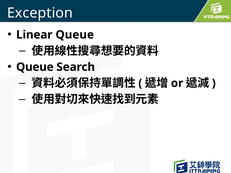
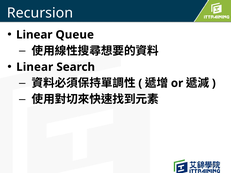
Exception: Exception -> Recursion
Queue at (35, 67): Queue -> Linear
